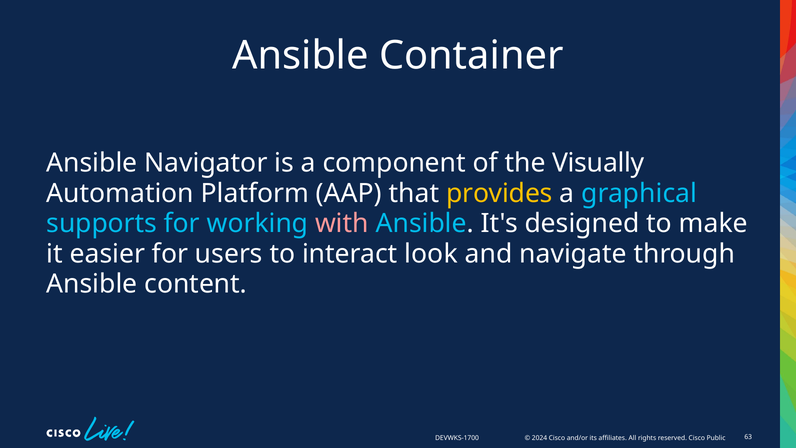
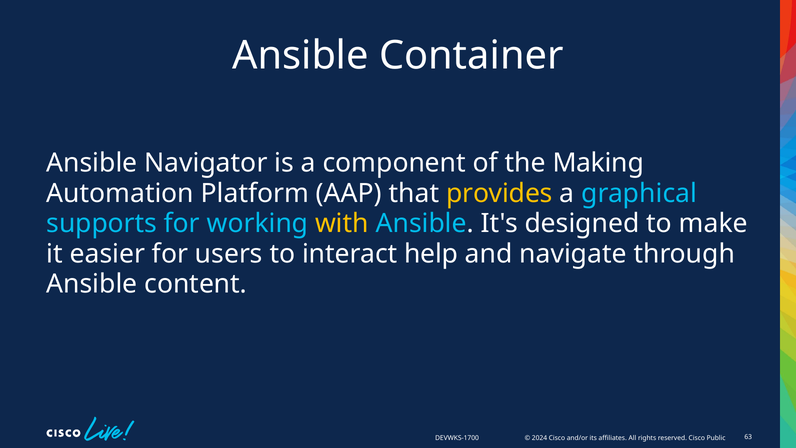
Visually: Visually -> Making
with colour: pink -> yellow
look: look -> help
